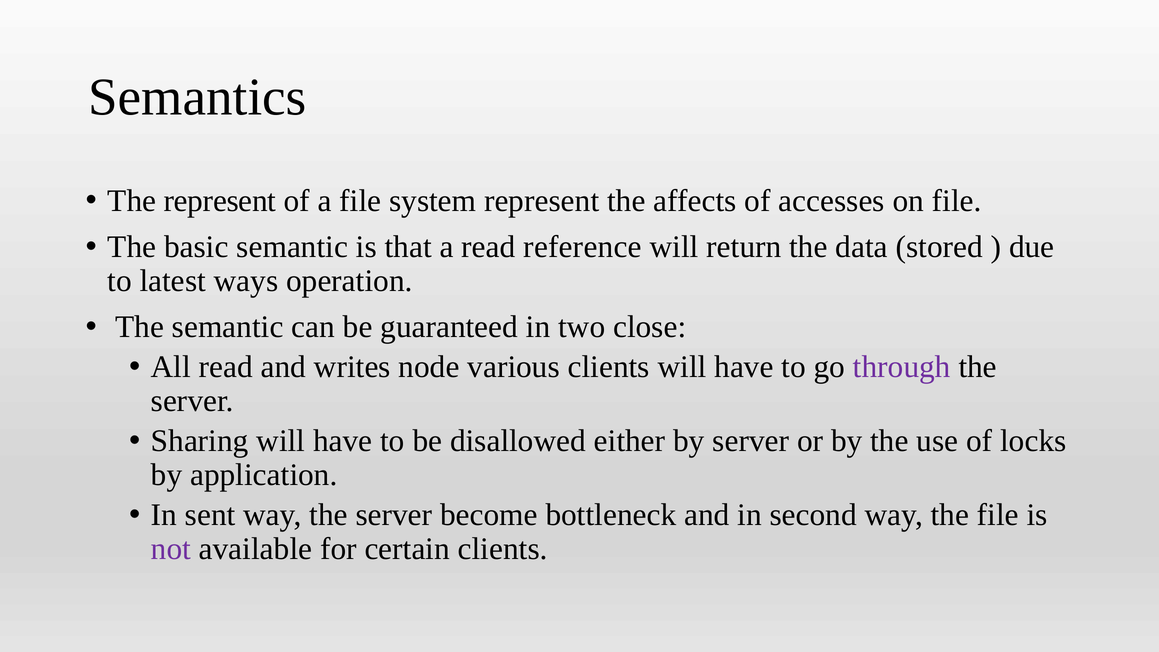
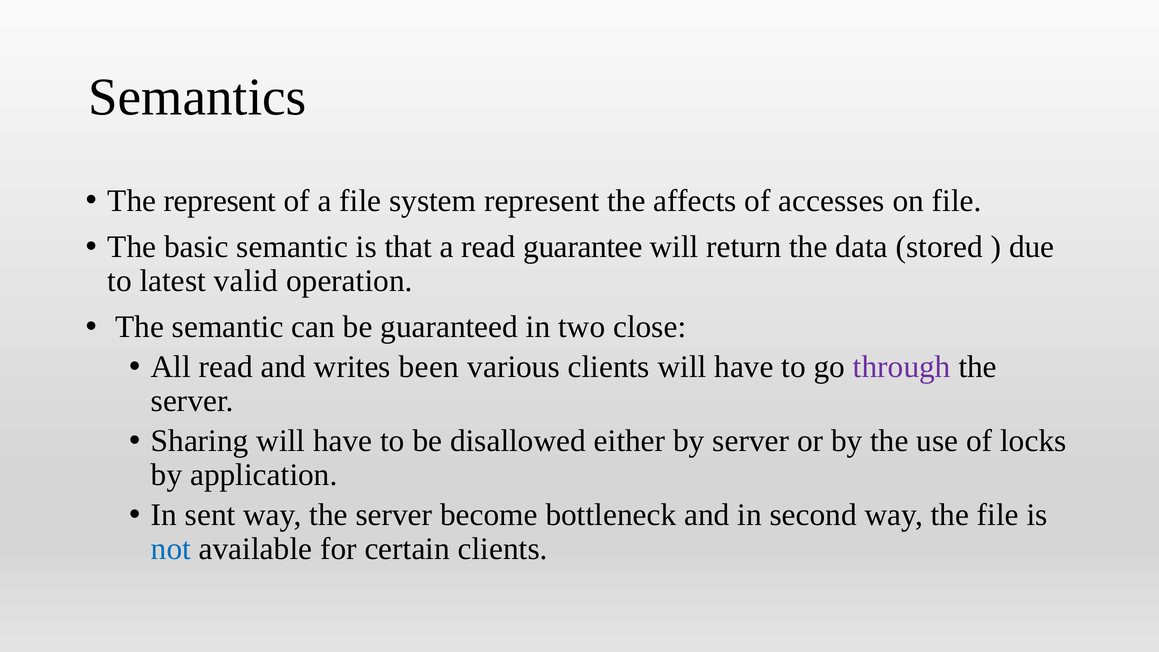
reference: reference -> guarantee
ways: ways -> valid
node: node -> been
not colour: purple -> blue
